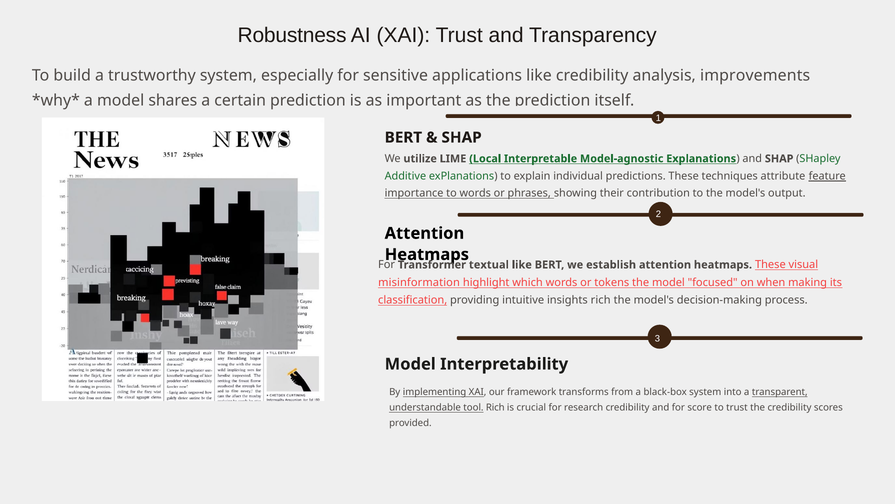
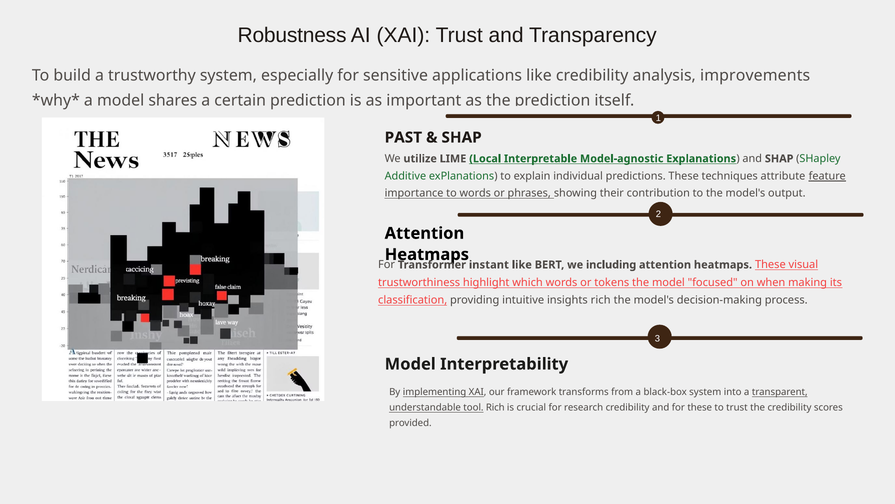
BERT at (403, 137): BERT -> PAST
textual: textual -> instant
establish: establish -> including
misinformation: misinformation -> trustworthiness
for score: score -> these
